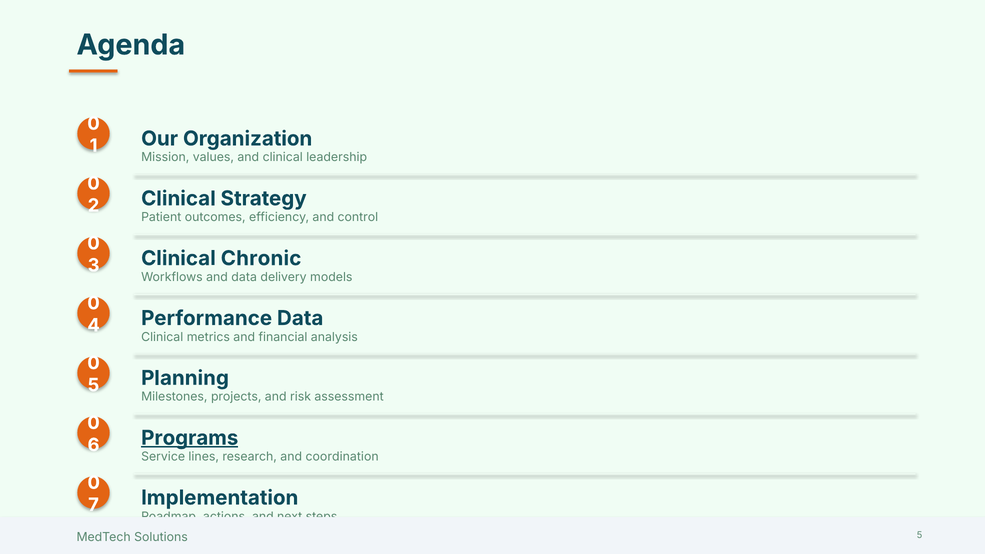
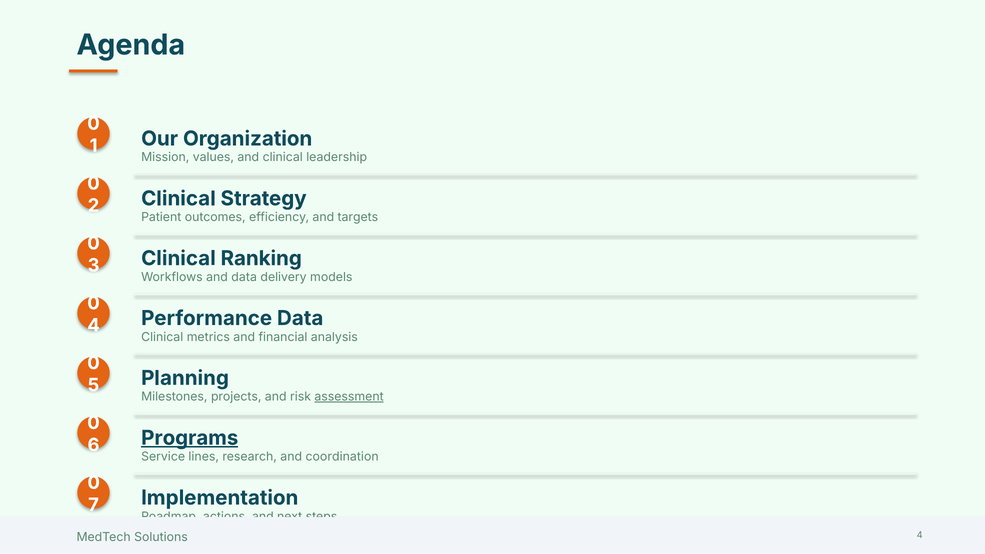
control: control -> targets
Chronic: Chronic -> Ranking
assessment underline: none -> present
Solutions 5: 5 -> 4
